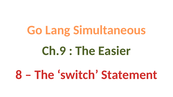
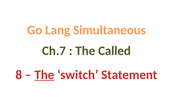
Ch.9: Ch.9 -> Ch.7
Easier: Easier -> Called
The at (44, 75) underline: none -> present
